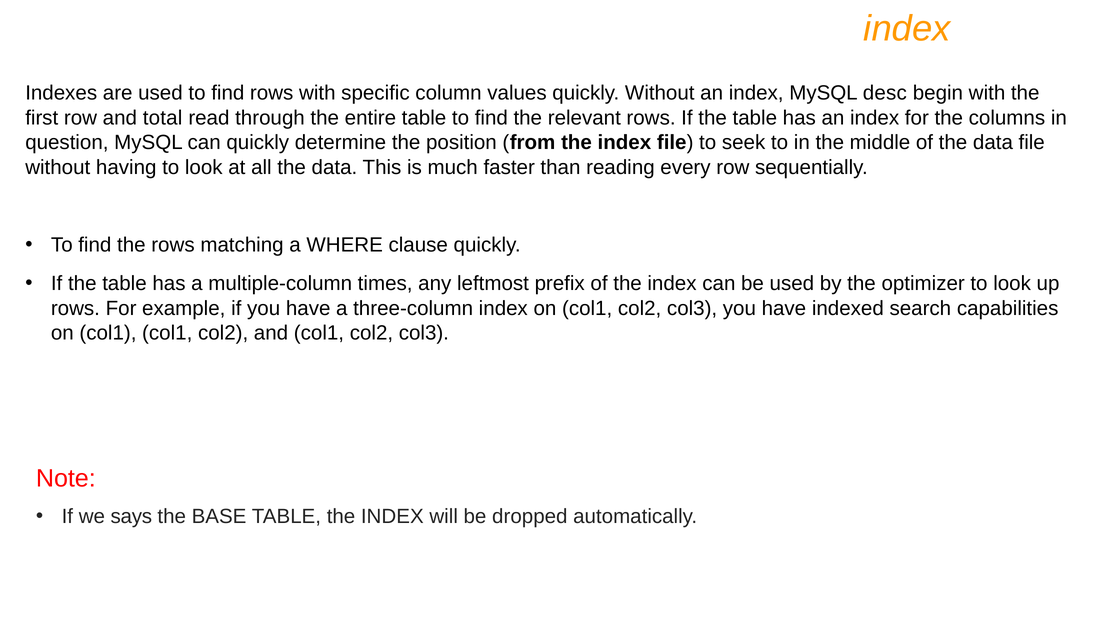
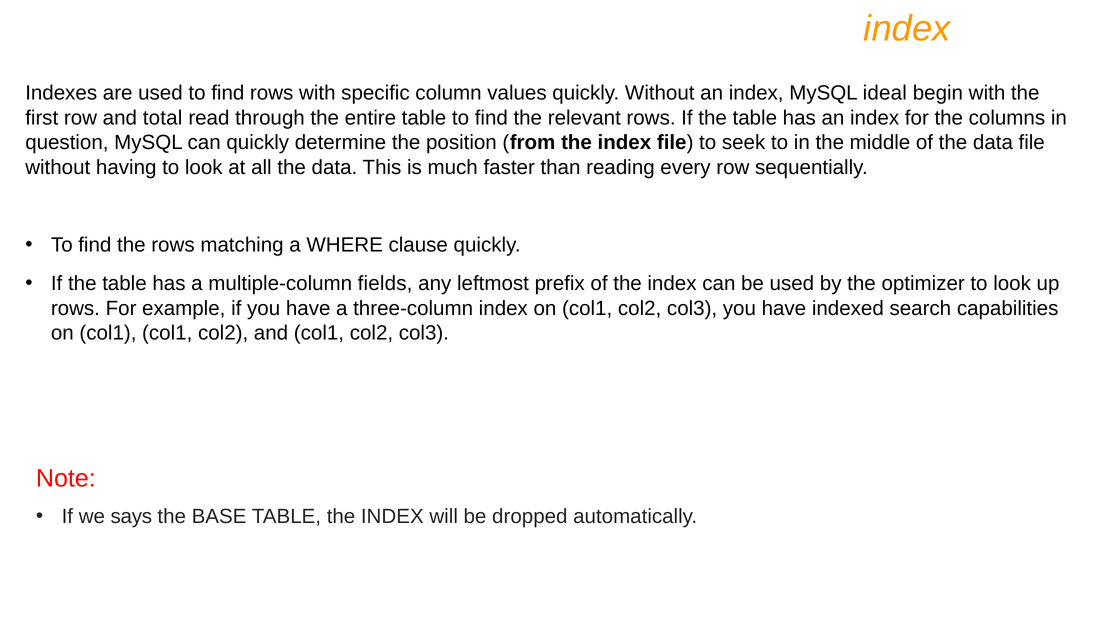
desc: desc -> ideal
times: times -> fields
